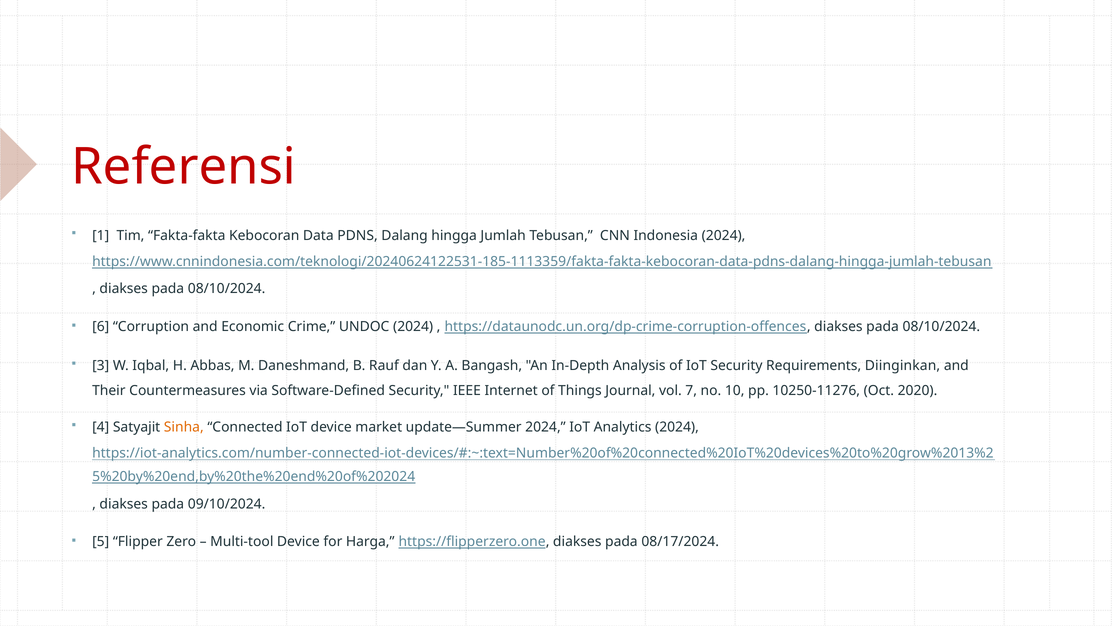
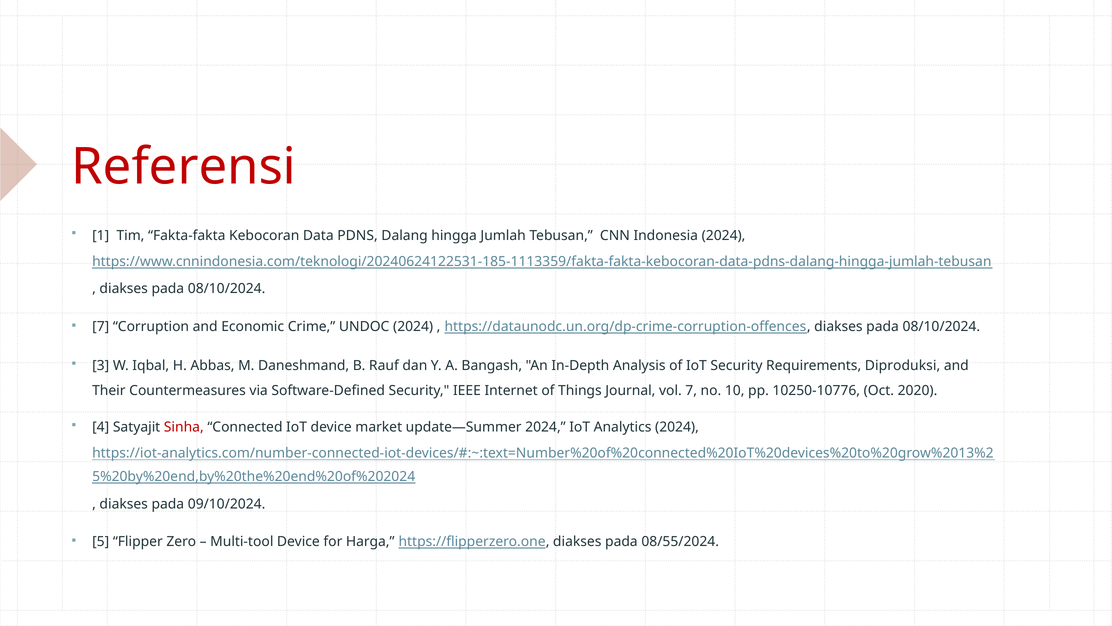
6 at (101, 326): 6 -> 7
Diinginkan: Diinginkan -> Diproduksi
10250-11276: 10250-11276 -> 10250-10776
Sinha colour: orange -> red
08/17/2024: 08/17/2024 -> 08/55/2024
